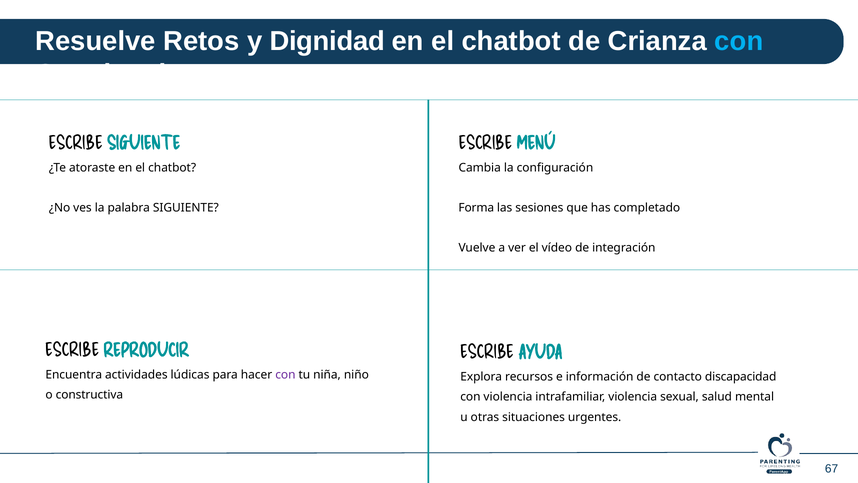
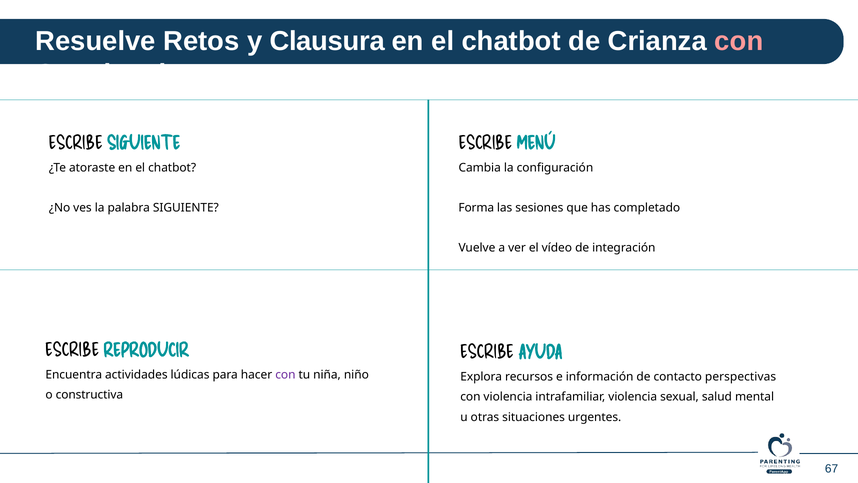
Dignidad: Dignidad -> Clausura
con at (739, 41) colour: light blue -> pink
discapacidad: discapacidad -> perspectivas
